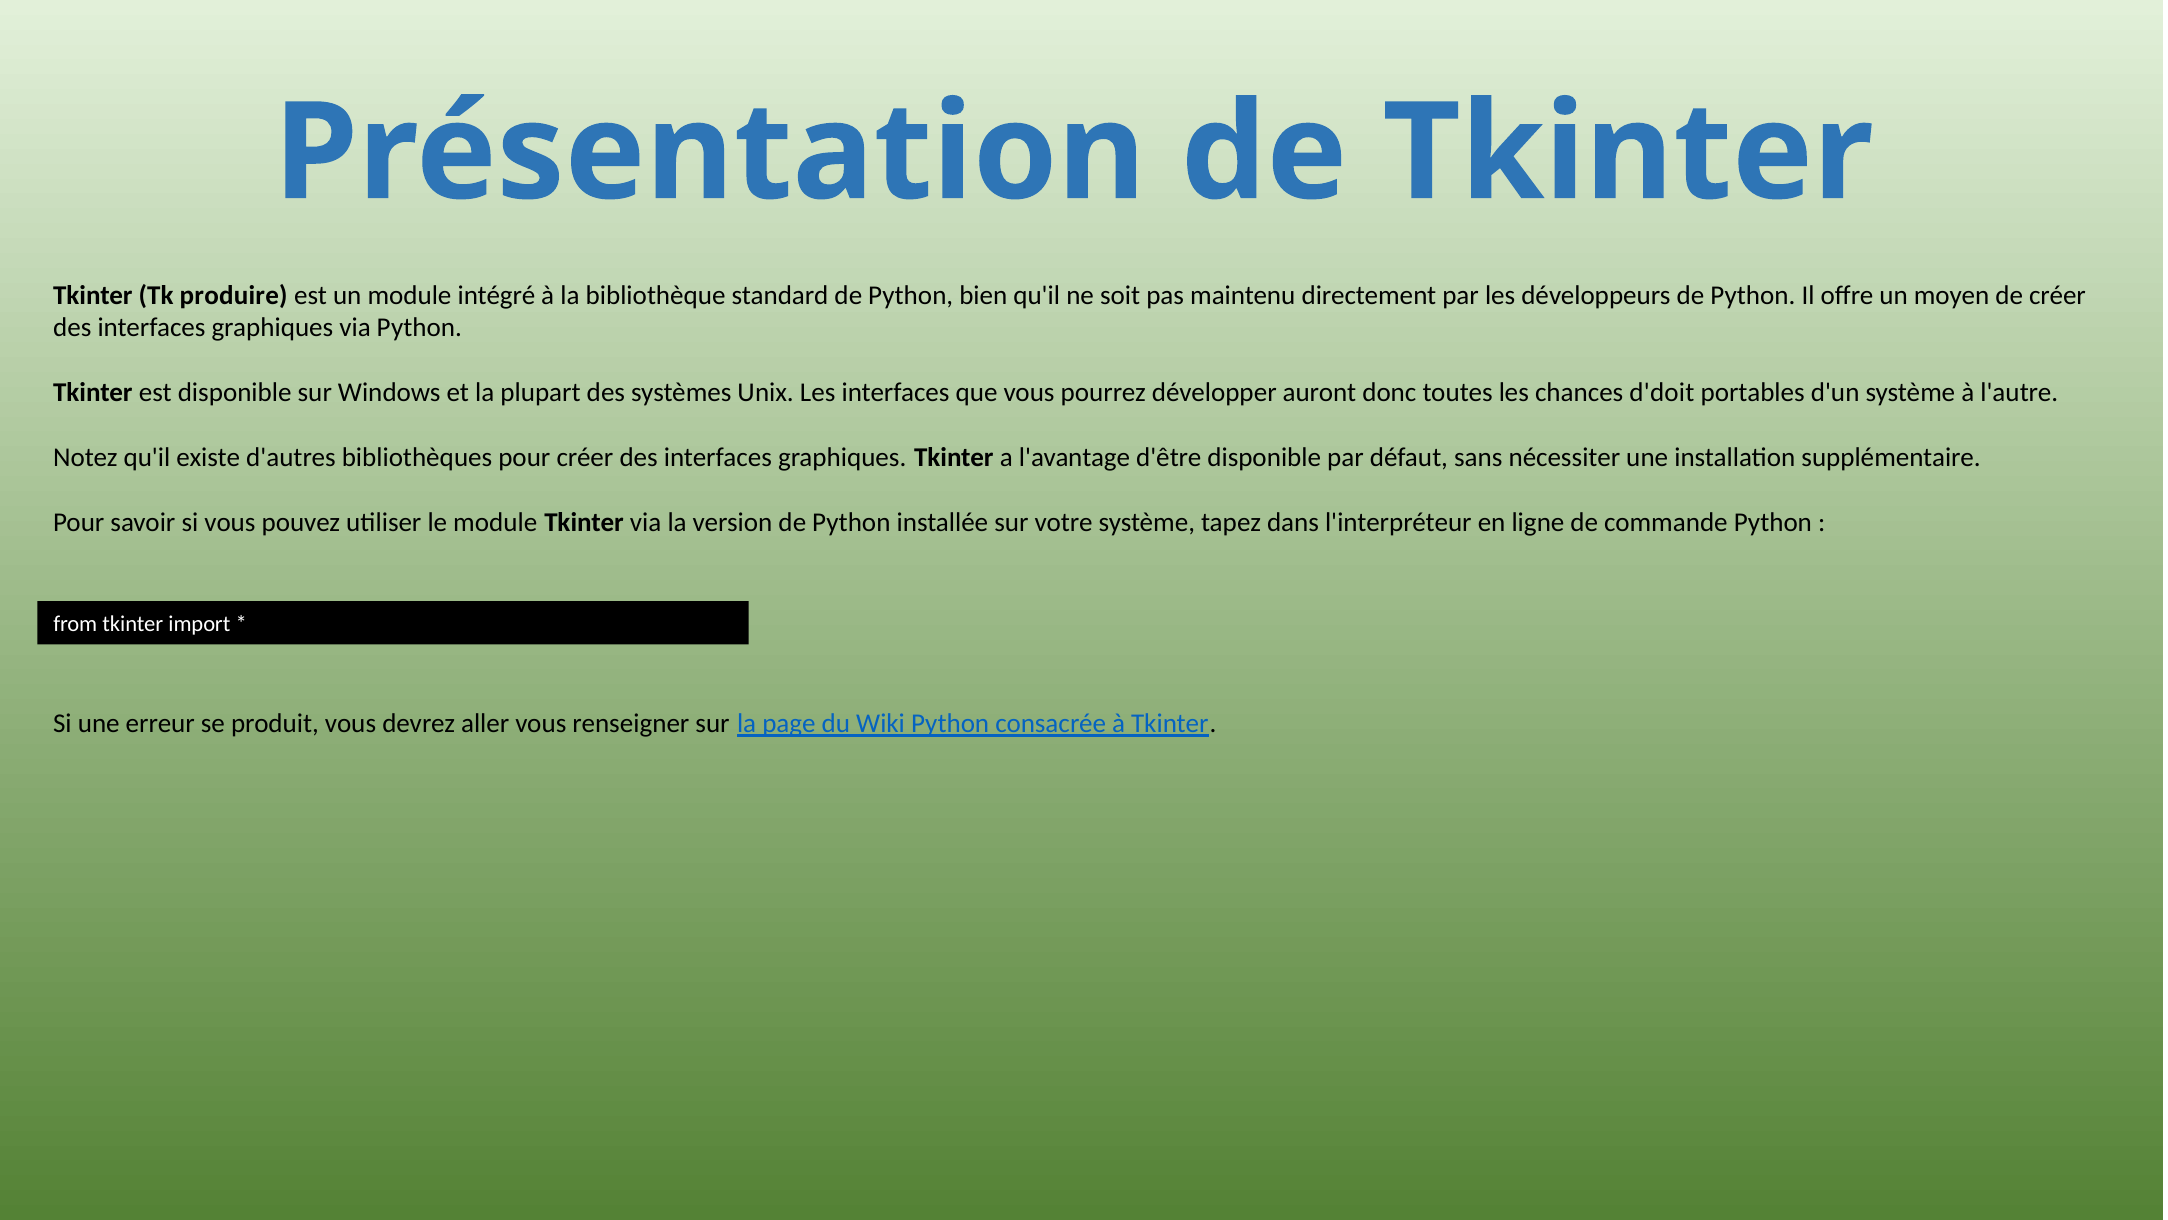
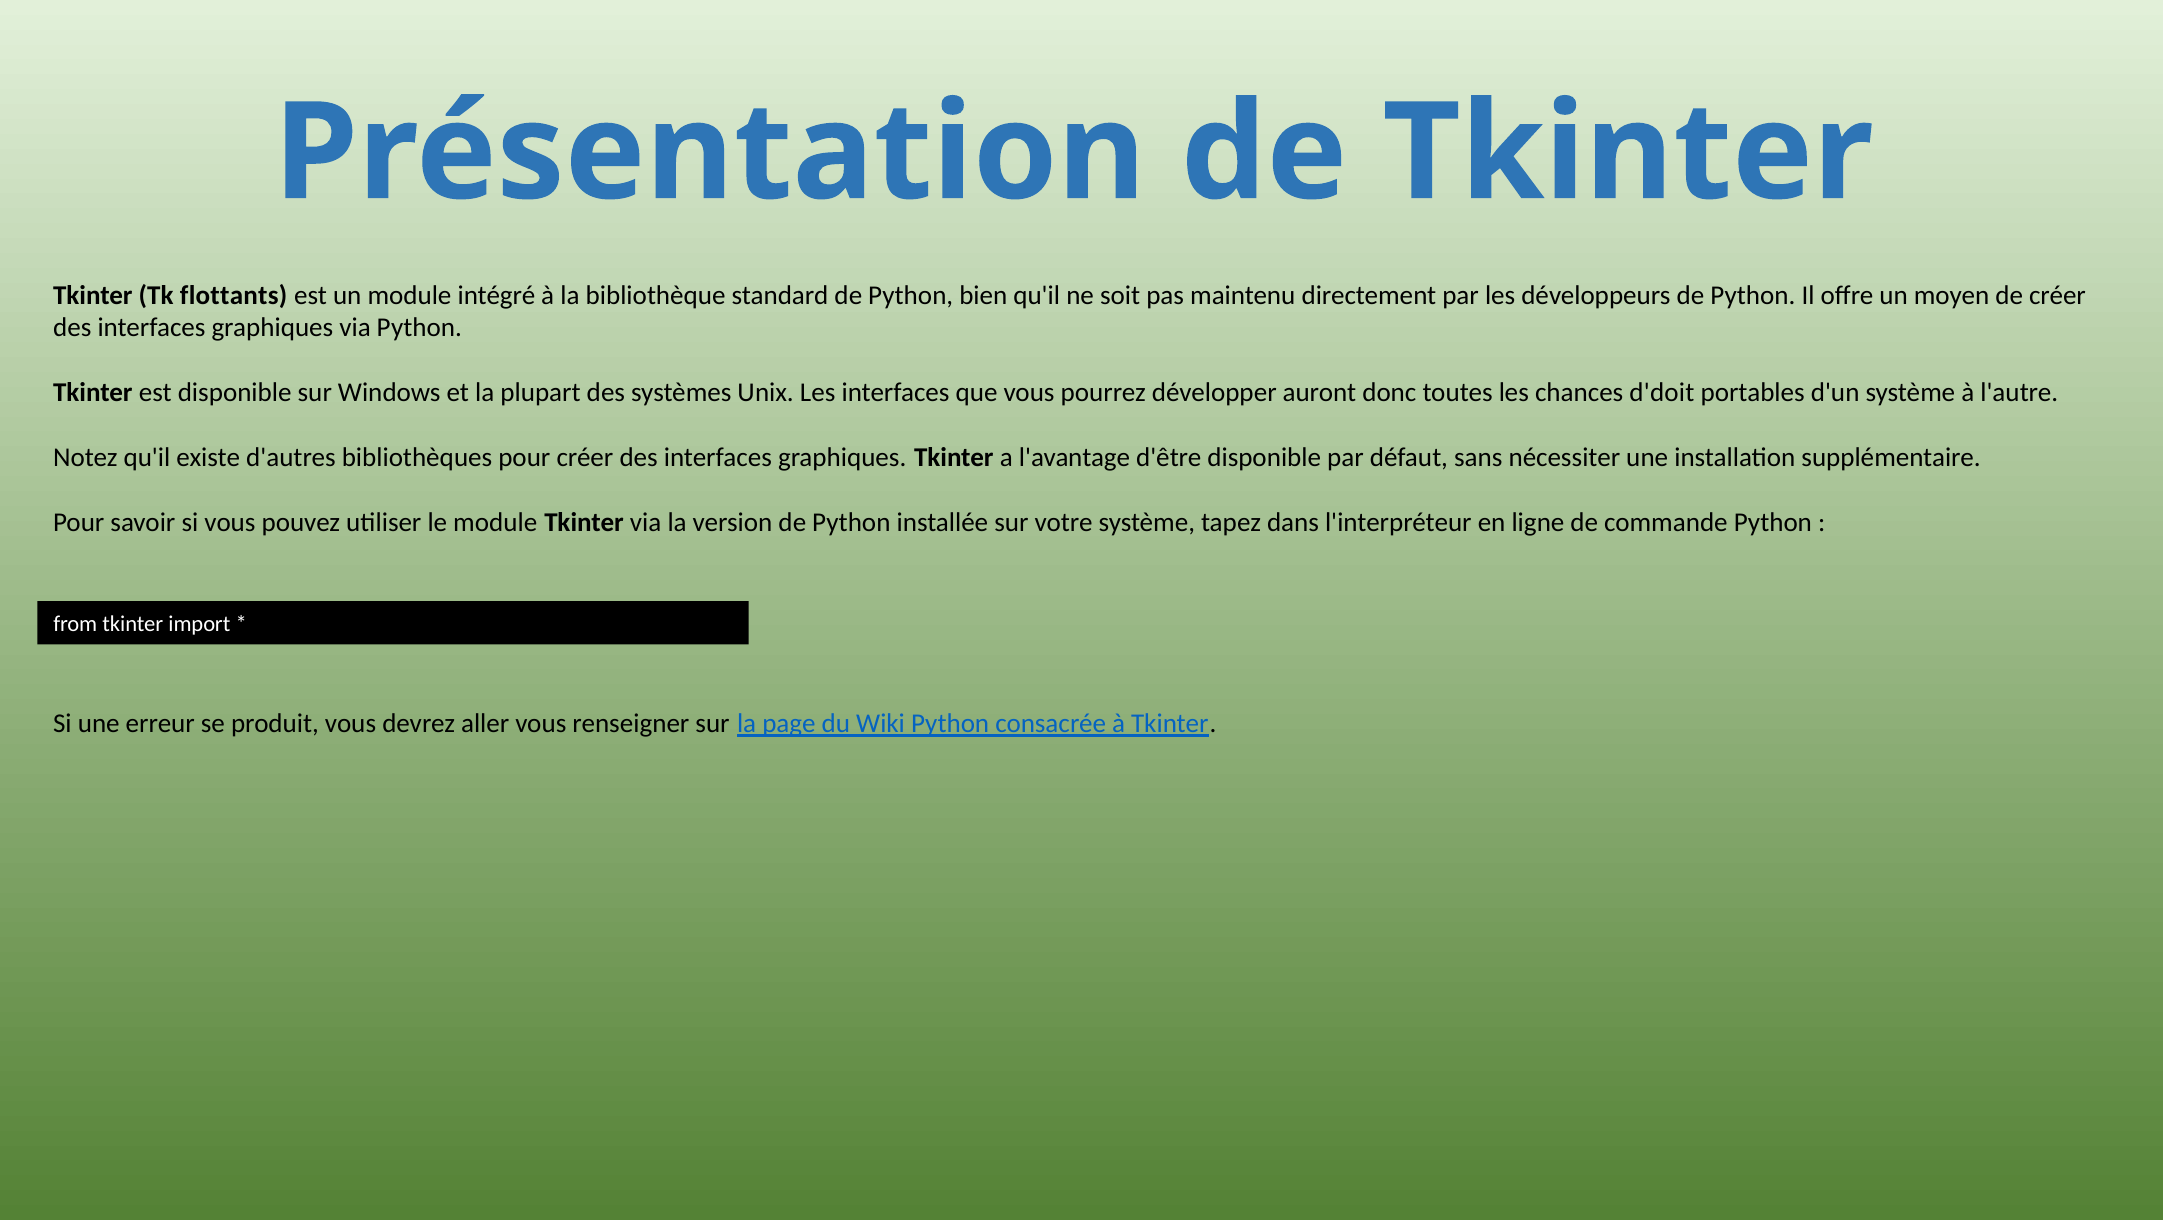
produire: produire -> flottants
